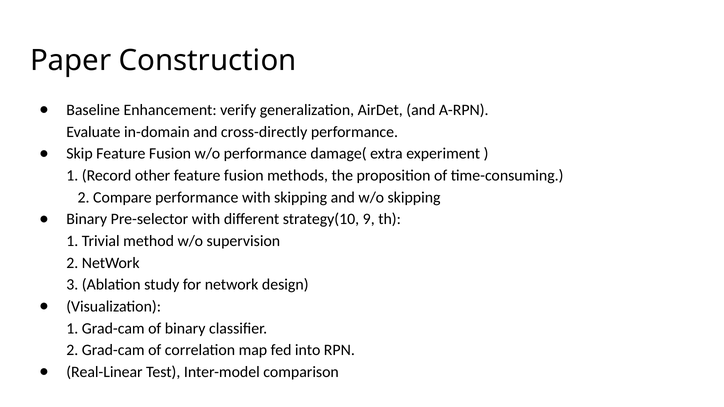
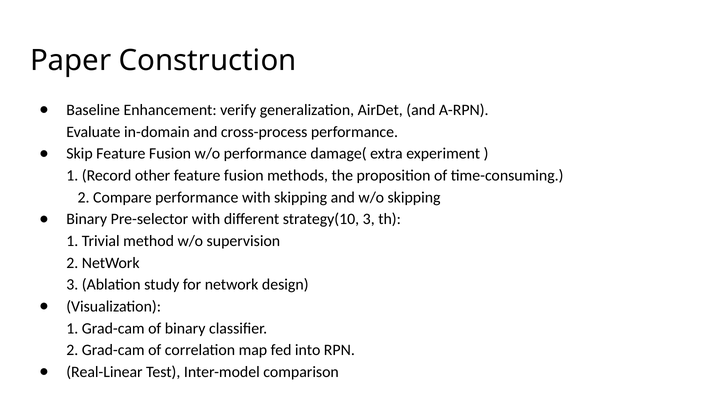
cross-directly: cross-directly -> cross-process
strategy(10 9: 9 -> 3
